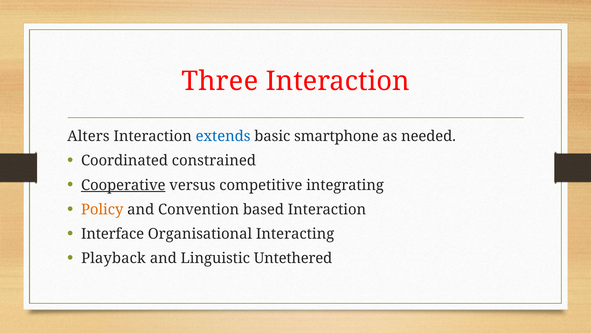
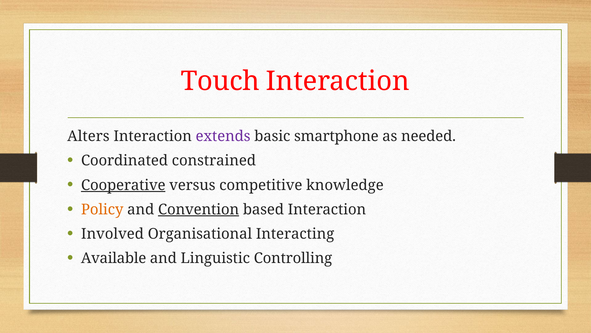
Three: Three -> Touch
extends colour: blue -> purple
integrating: integrating -> knowledge
Convention underline: none -> present
Interface: Interface -> Involved
Playback: Playback -> Available
Untethered: Untethered -> Controlling
